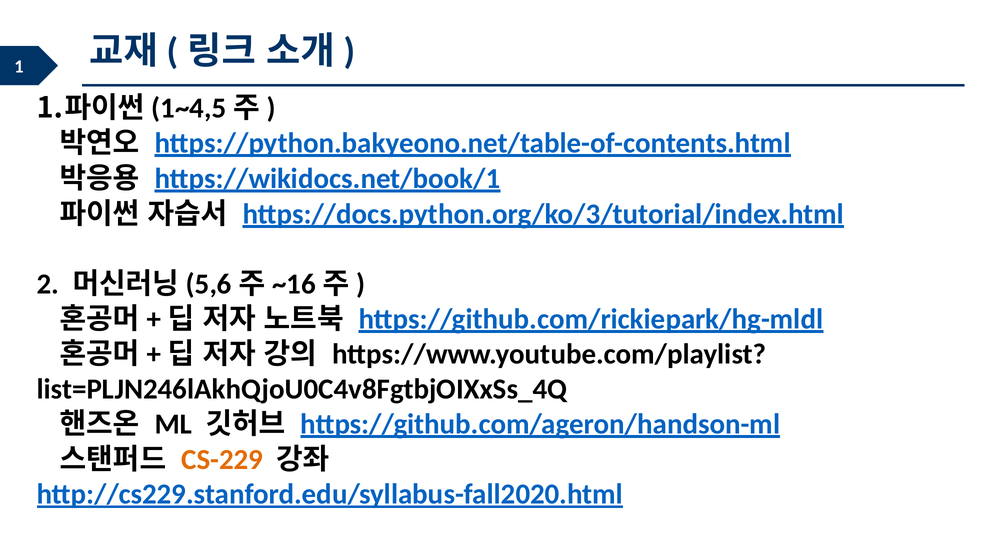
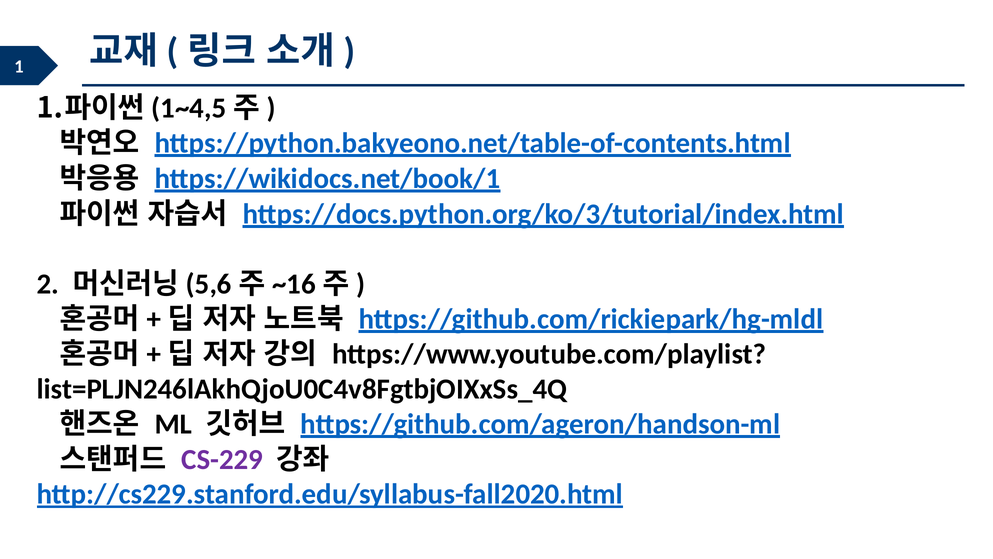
CS-229 colour: orange -> purple
